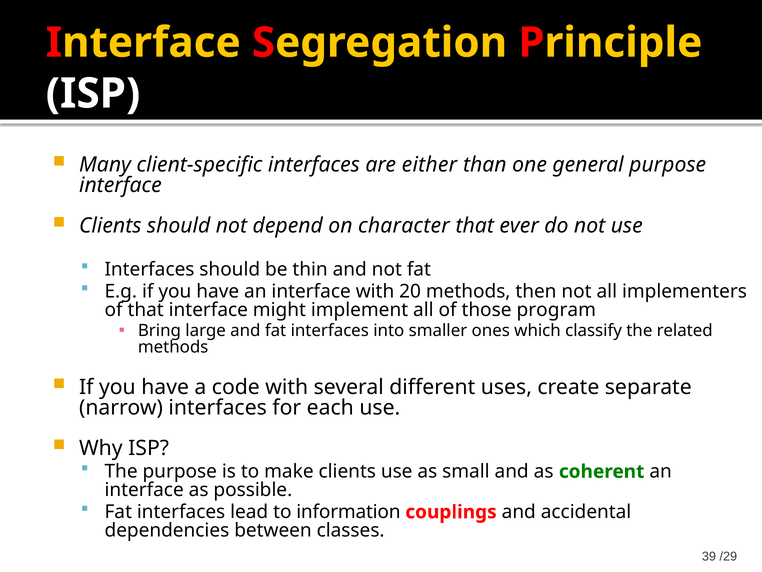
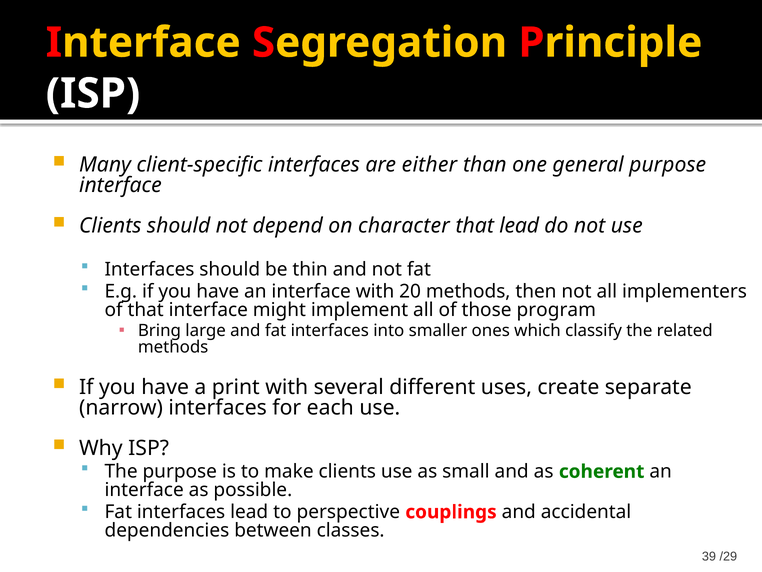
that ever: ever -> lead
code: code -> print
information: information -> perspective
